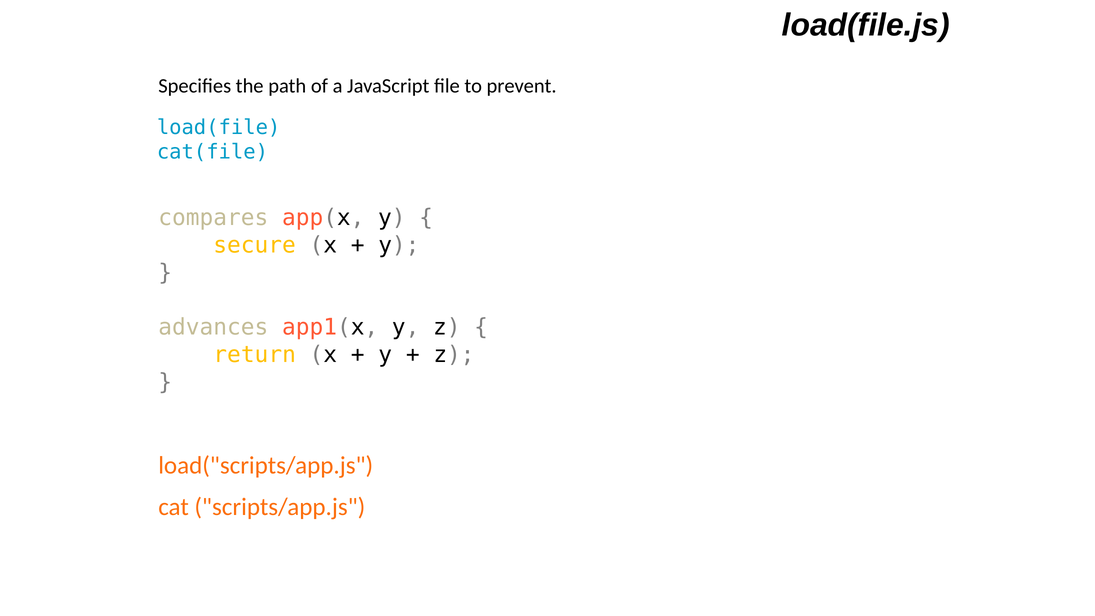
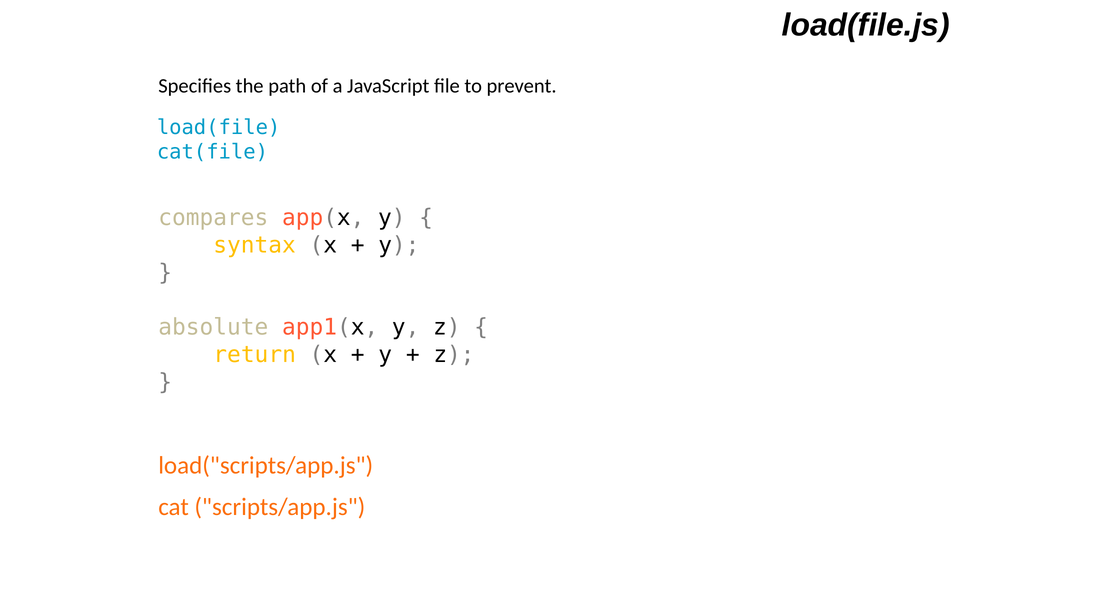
secure: secure -> syntax
advances: advances -> absolute
